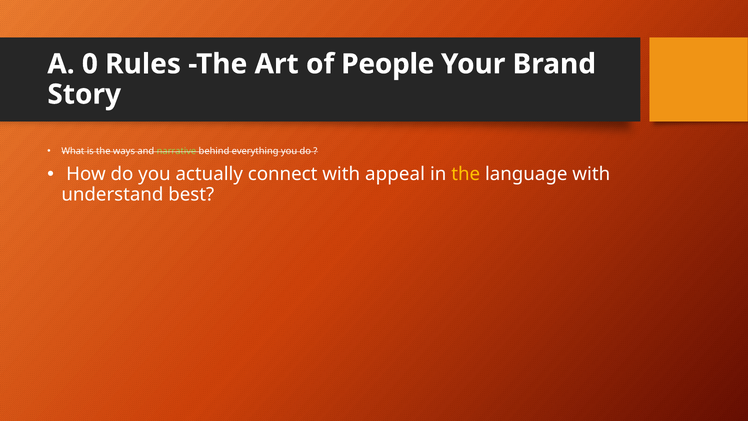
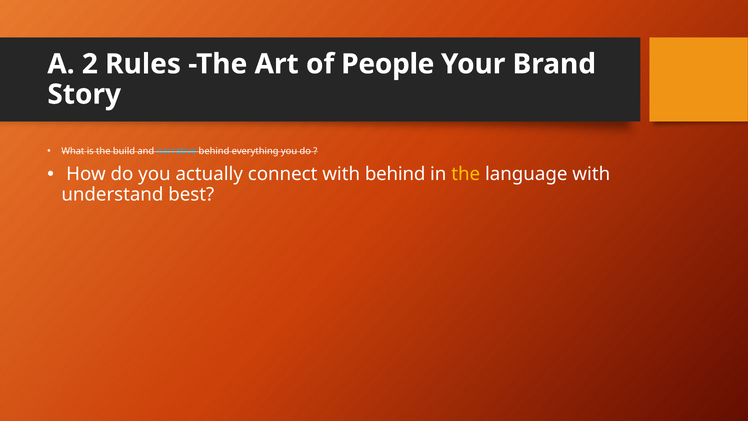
0: 0 -> 2
ways: ways -> build
narrative colour: light green -> light blue
with appeal: appeal -> behind
